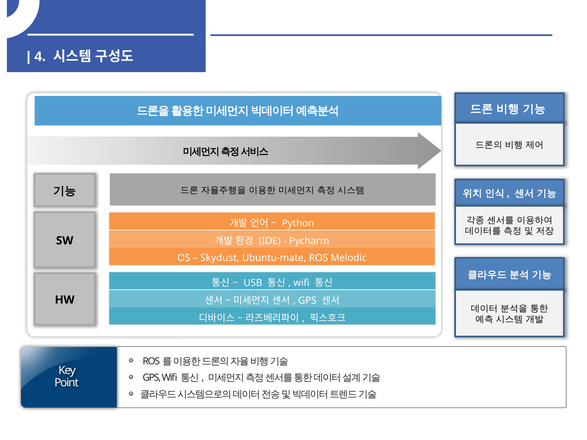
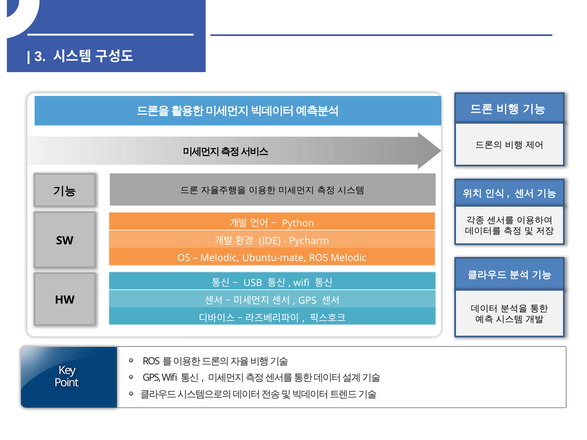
4: 4 -> 3
Skydust at (220, 258): Skydust -> Melodic
